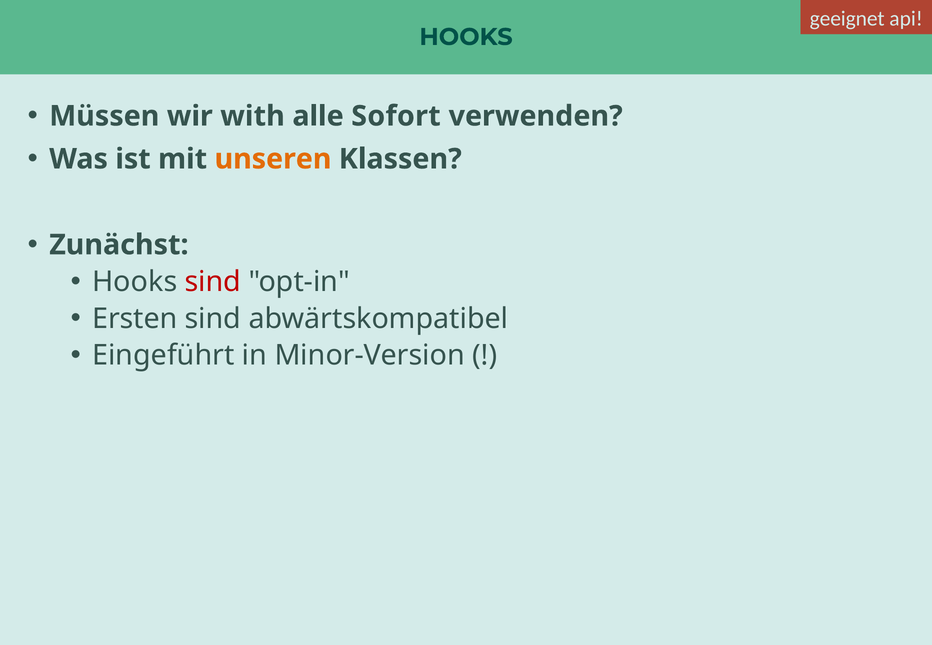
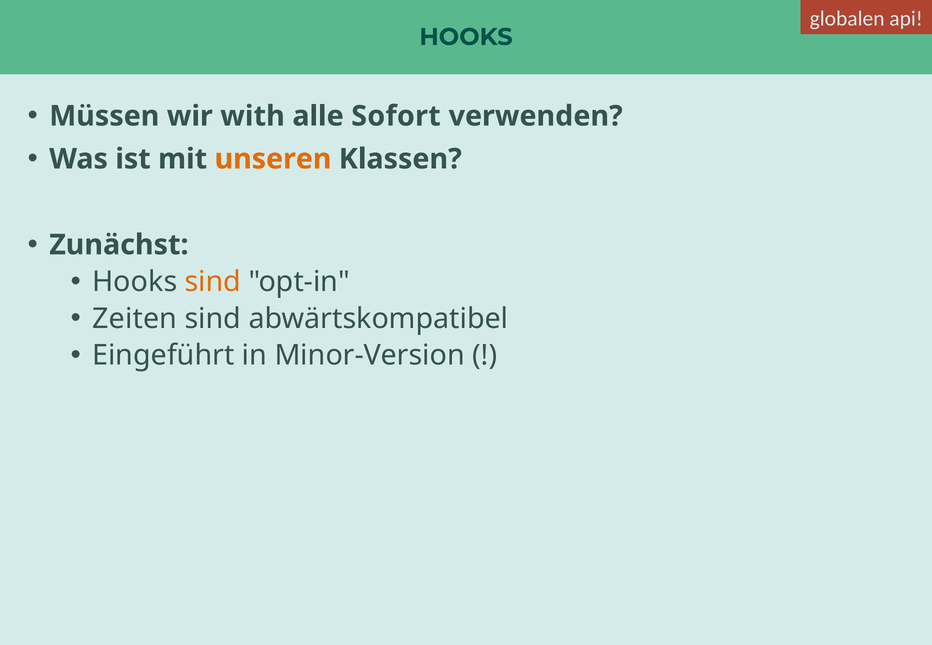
geeignet: geeignet -> globalen
sind at (213, 282) colour: red -> orange
Ersten: Ersten -> Zeiten
